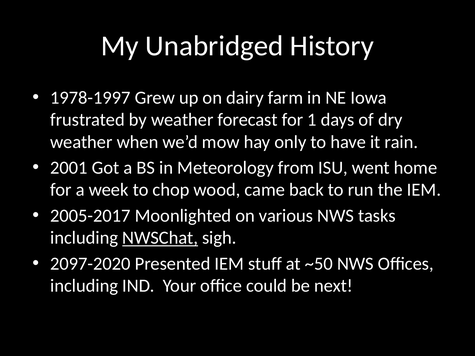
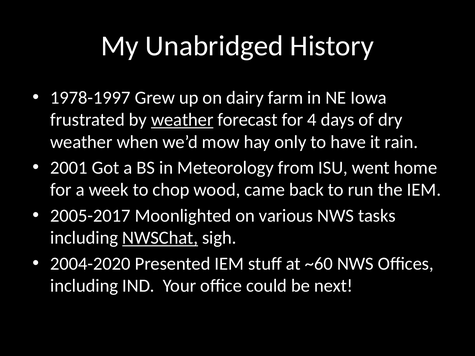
weather at (182, 120) underline: none -> present
1: 1 -> 4
2097-2020: 2097-2020 -> 2004-2020
~50: ~50 -> ~60
